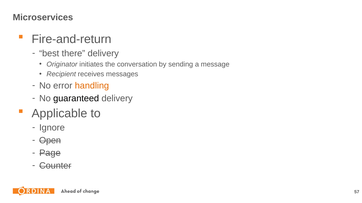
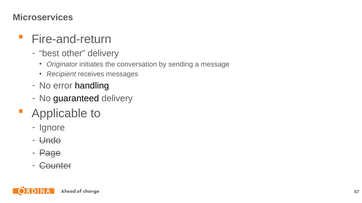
there: there -> other
handling colour: orange -> black
Open: Open -> Undo
